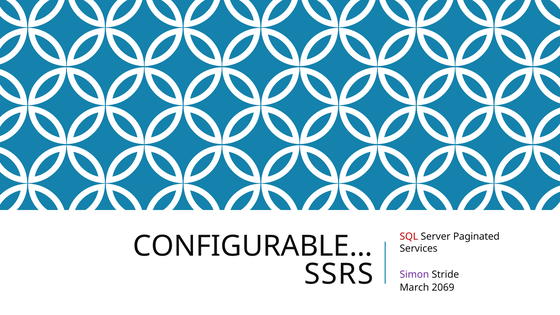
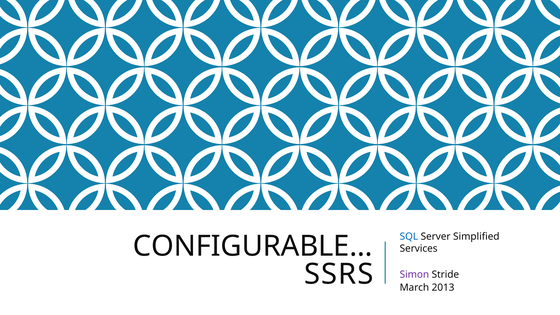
SQL colour: red -> blue
Paginated: Paginated -> Simplified
2069: 2069 -> 2013
